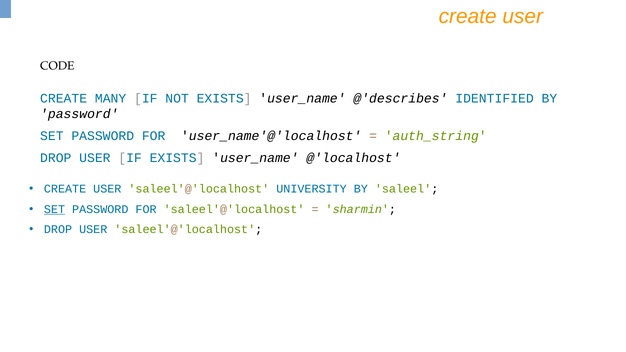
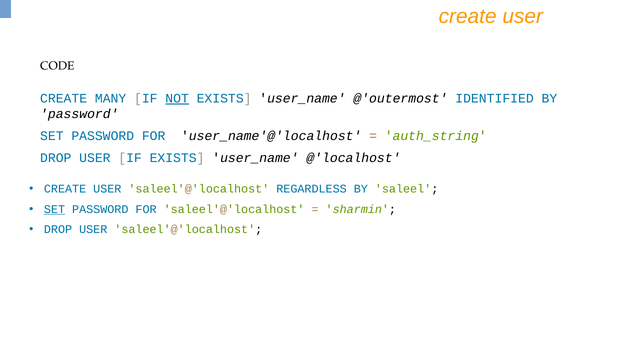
NOT underline: none -> present
@'describes: @'describes -> @'outermost
UNIVERSITY: UNIVERSITY -> REGARDLESS
